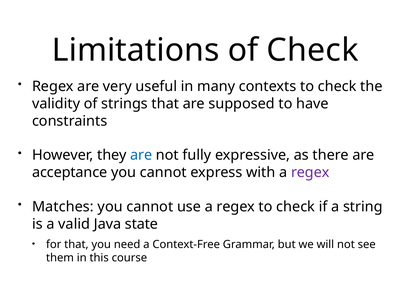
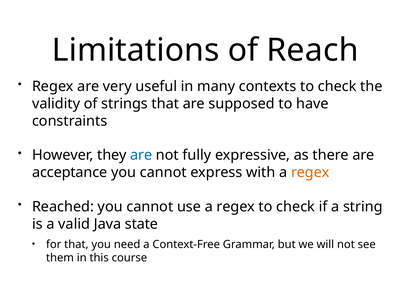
of Check: Check -> Reach
regex at (310, 173) colour: purple -> orange
Matches: Matches -> Reached
